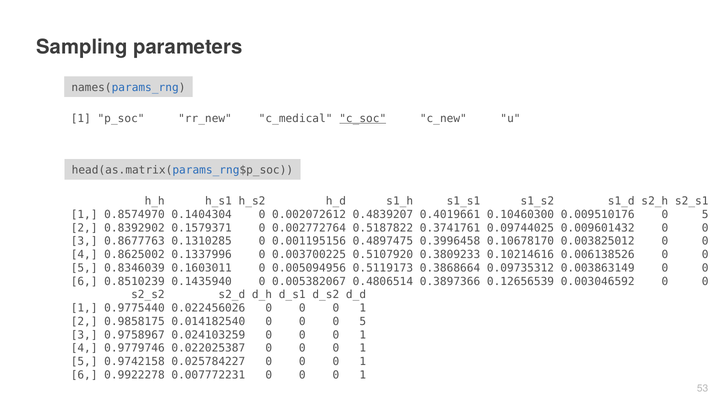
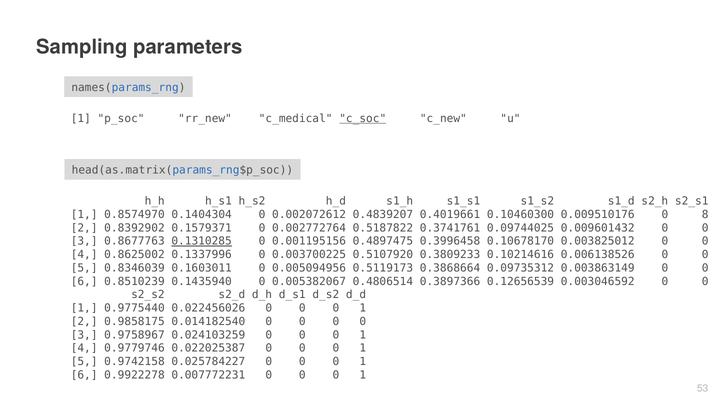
0.009510176 0 5: 5 -> 8
0.1310285 underline: none -> present
0 0 0 5: 5 -> 0
